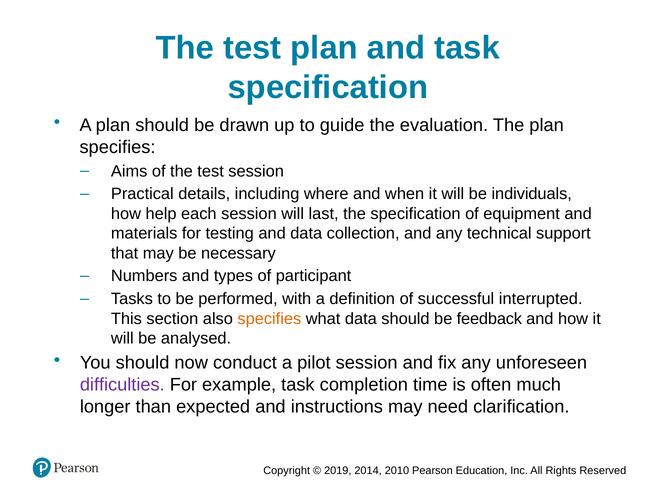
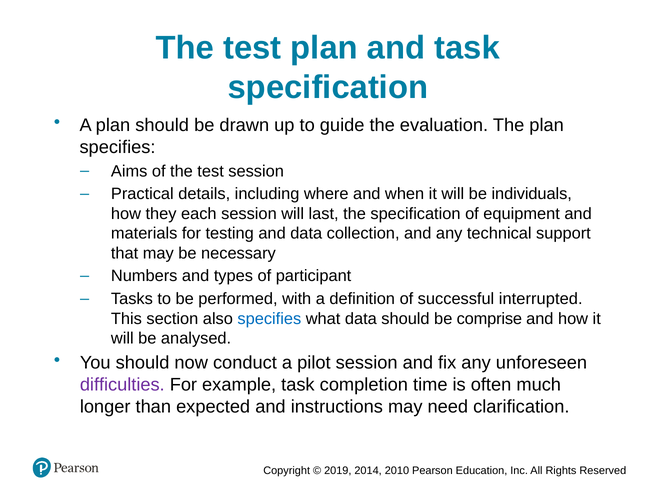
help: help -> they
specifies at (269, 319) colour: orange -> blue
feedback: feedback -> comprise
